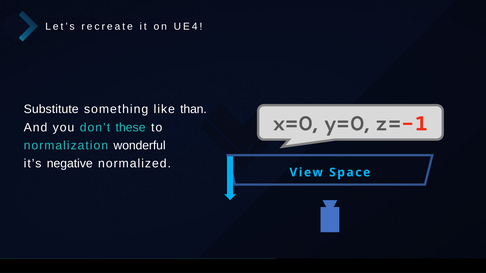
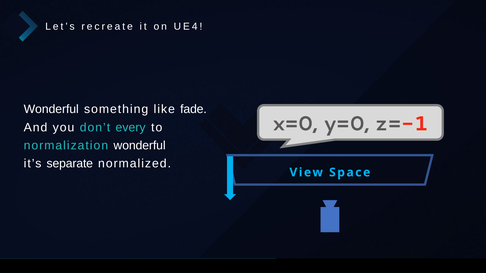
Substitute at (51, 109): Substitute -> Wonderful
than: than -> fade
these: these -> every
negative: negative -> separate
